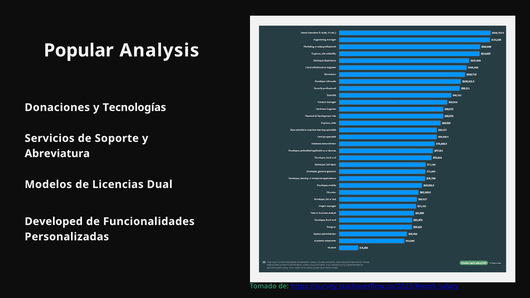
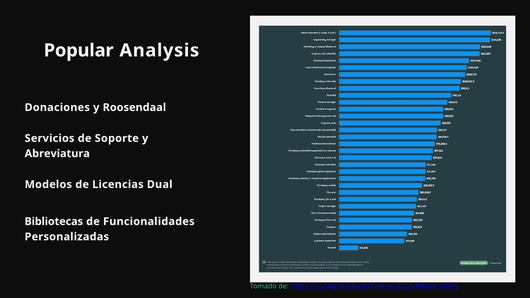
Tecnologías: Tecnologías -> Roosendaal
Developed: Developed -> Bibliotecas
